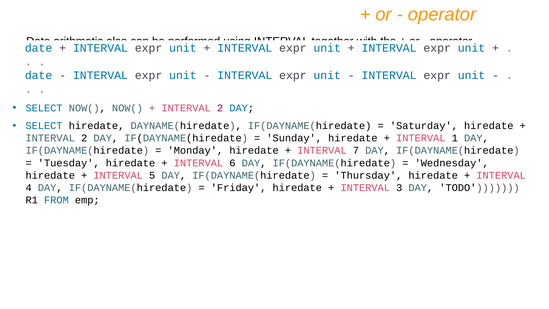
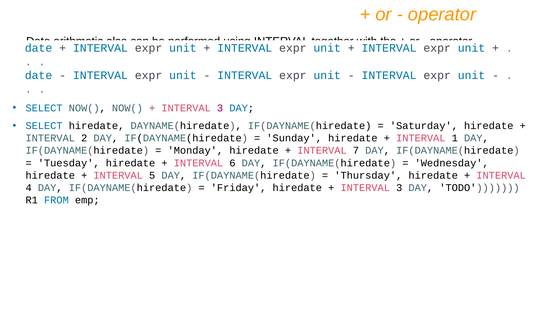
2 at (220, 108): 2 -> 3
